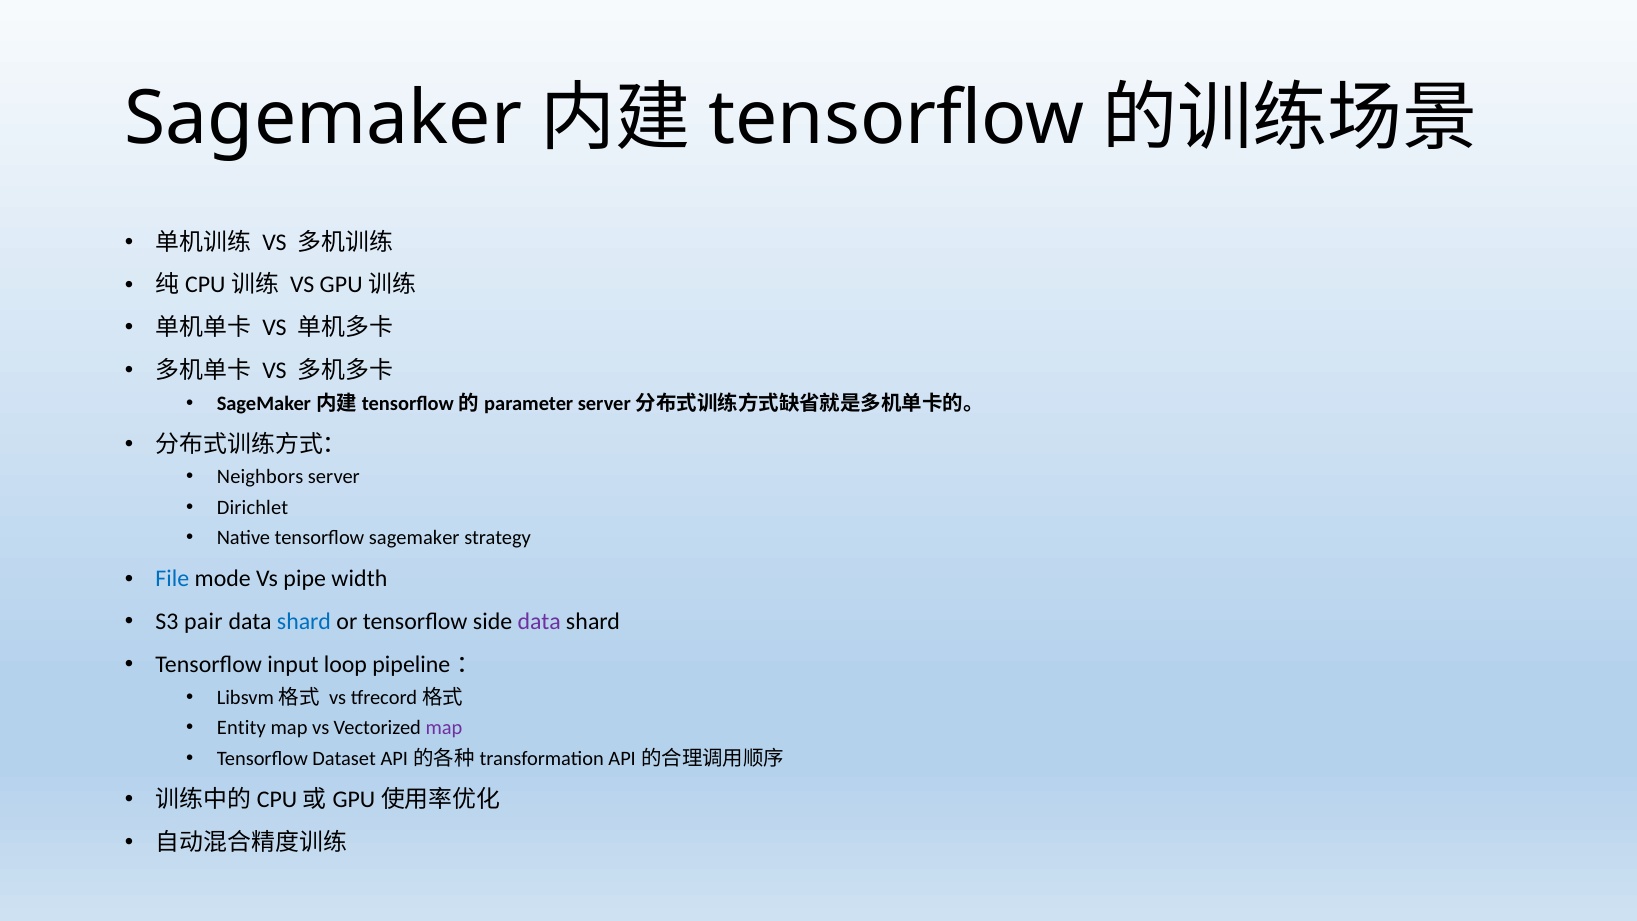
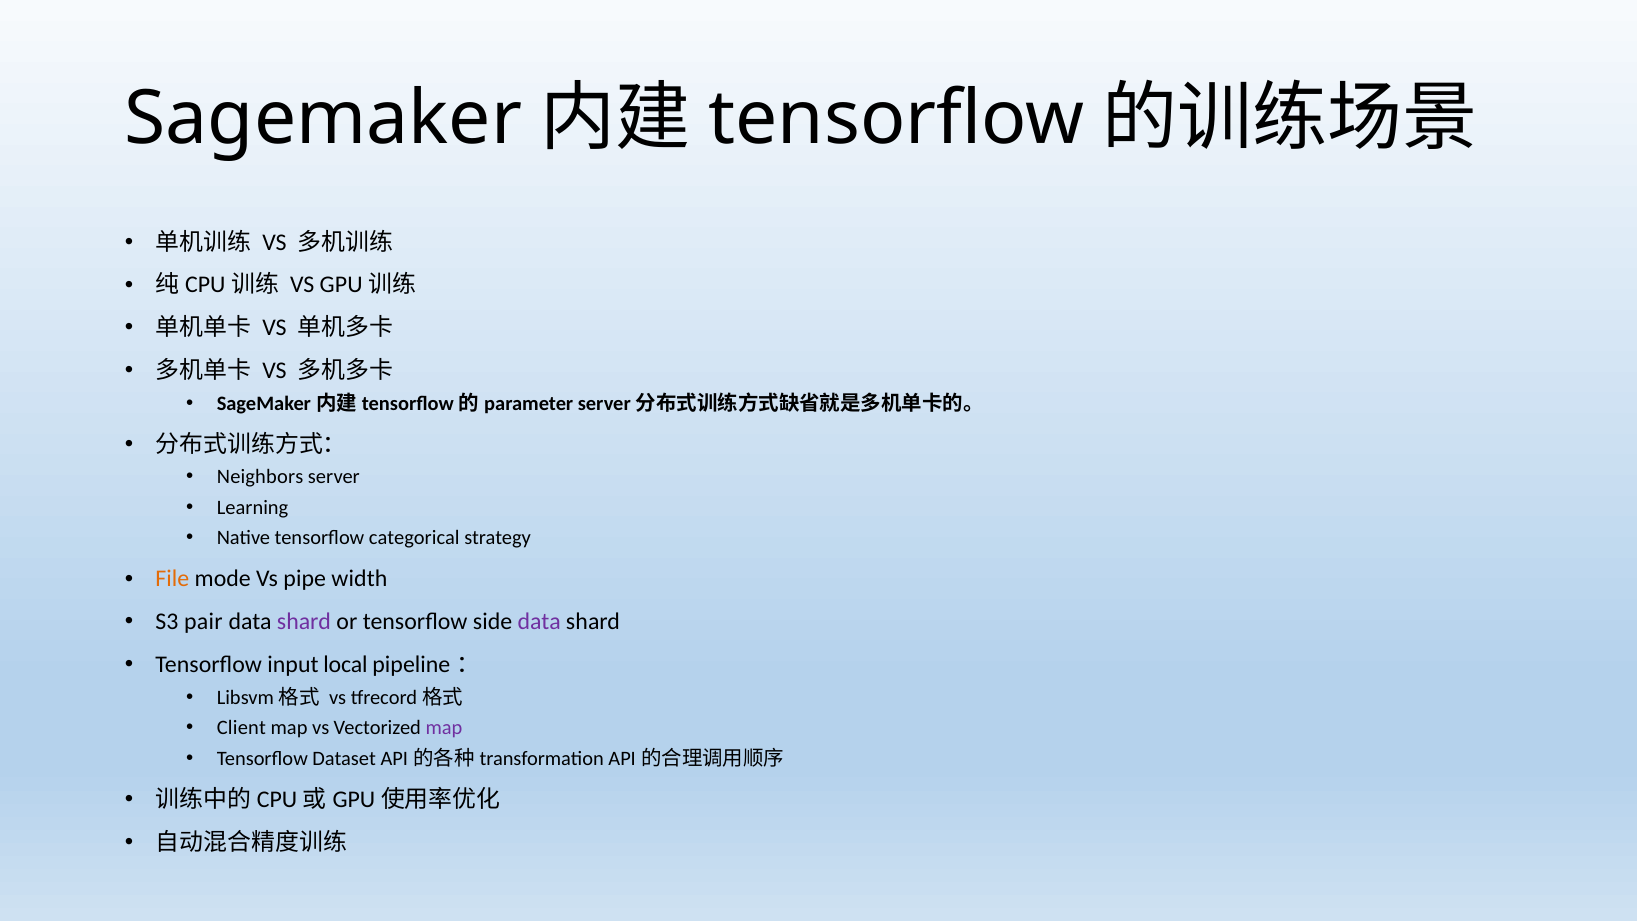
Dirichlet: Dirichlet -> Learning
tensorflow sagemaker: sagemaker -> categorical
File colour: blue -> orange
shard at (304, 622) colour: blue -> purple
loop: loop -> local
Entity: Entity -> Client
